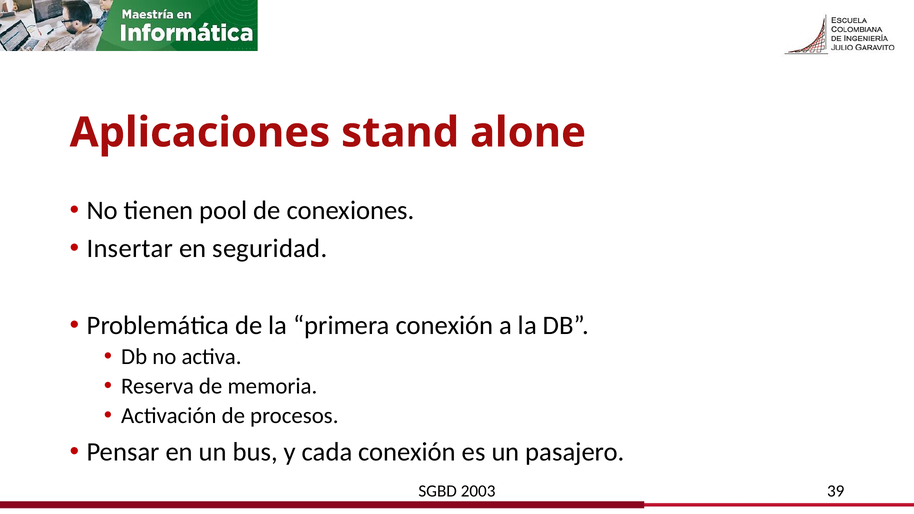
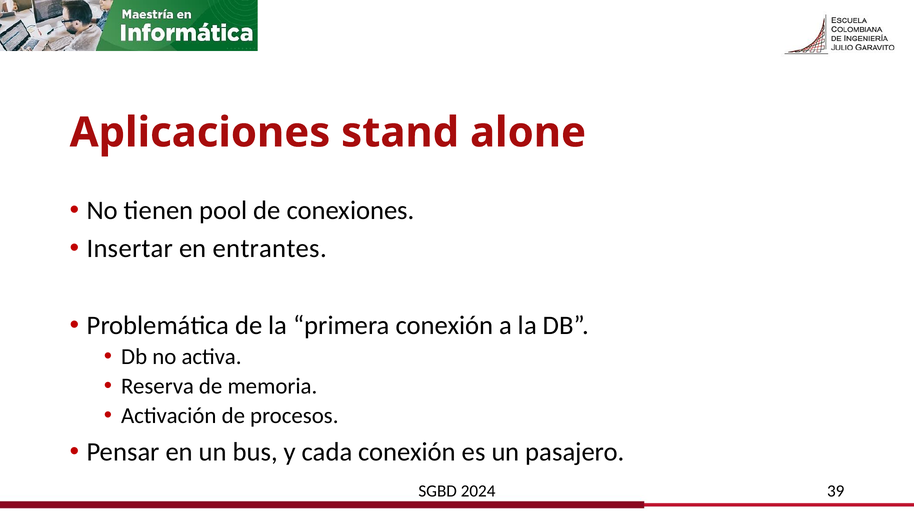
seguridad: seguridad -> entrantes
2003: 2003 -> 2024
